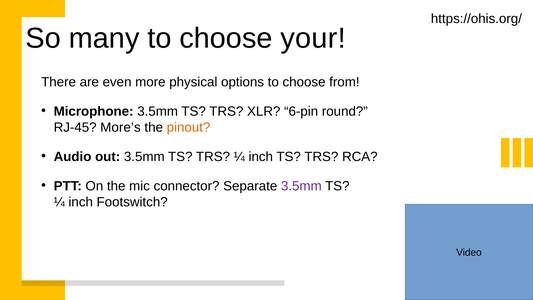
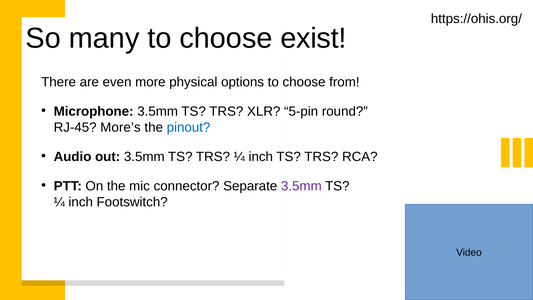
your: your -> exist
6-pin: 6-pin -> 5-pin
pinout colour: orange -> blue
